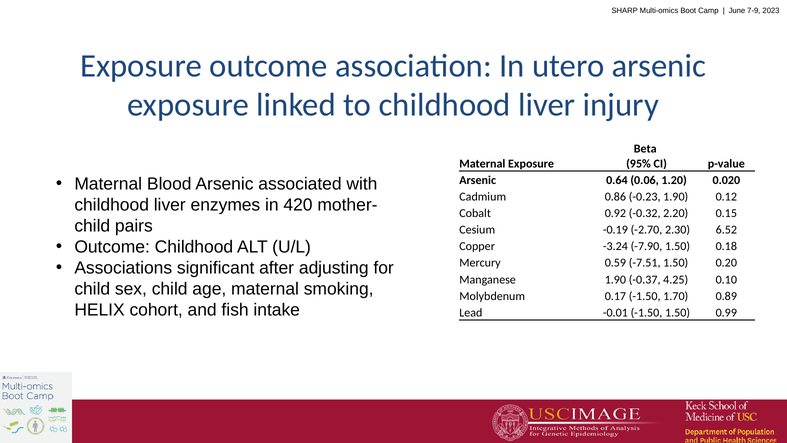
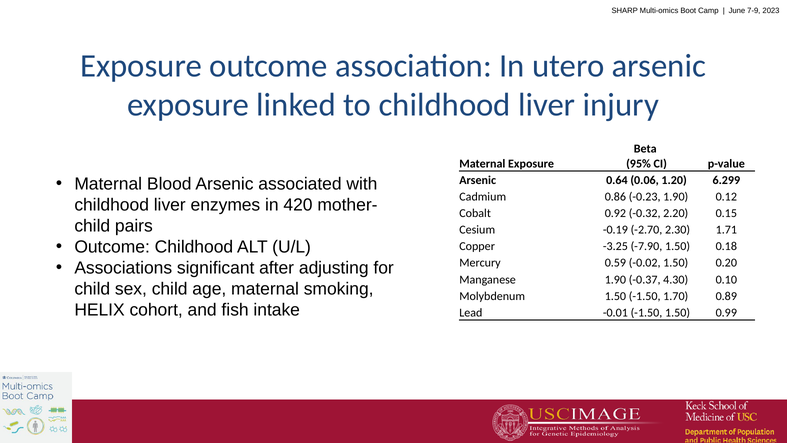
0.020: 0.020 -> 6.299
6.52: 6.52 -> 1.71
-3.24: -3.24 -> -3.25
-7.51: -7.51 -> -0.02
4.25: 4.25 -> 4.30
Molybdenum 0.17: 0.17 -> 1.50
